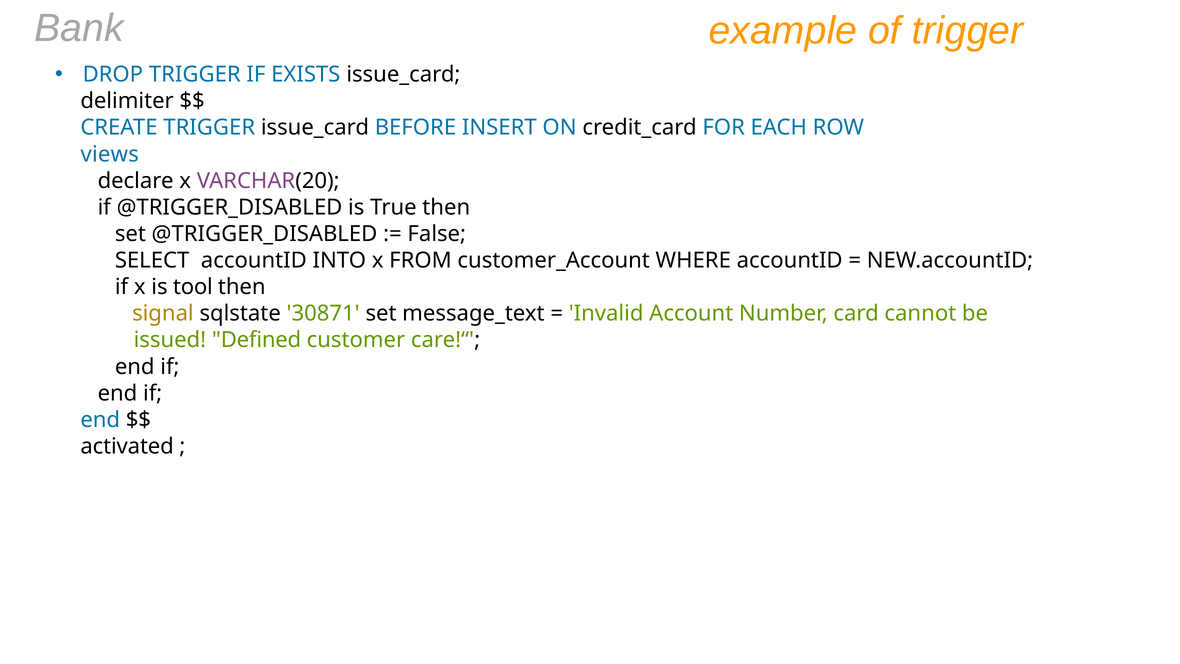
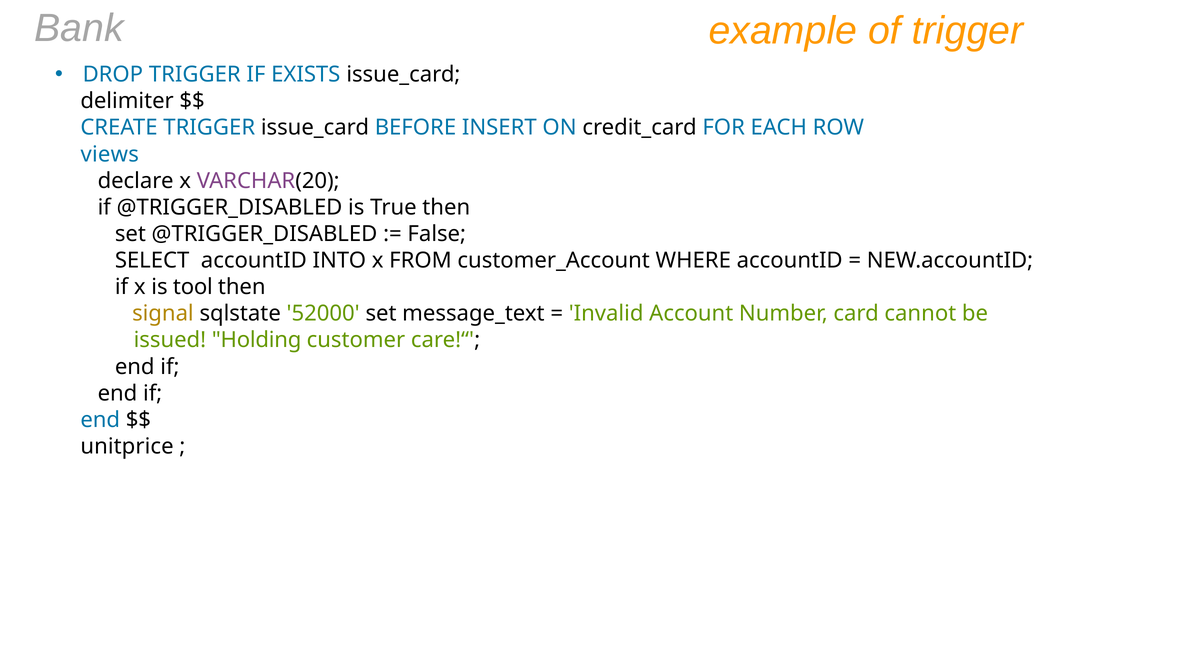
30871: 30871 -> 52000
Defined: Defined -> Holding
activated: activated -> unitprice
